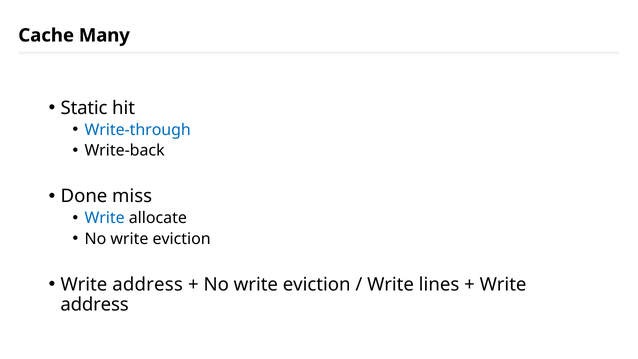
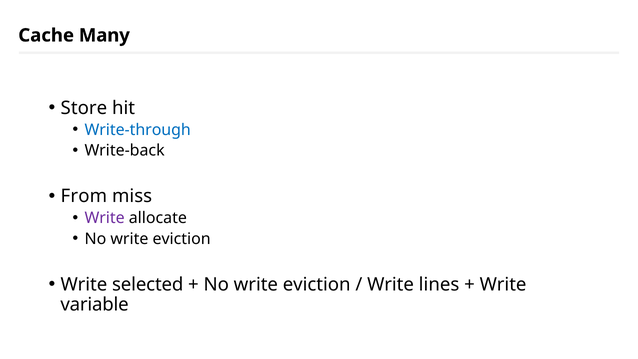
Static: Static -> Store
Done: Done -> From
Write at (105, 218) colour: blue -> purple
address at (148, 284): address -> selected
address at (95, 305): address -> variable
